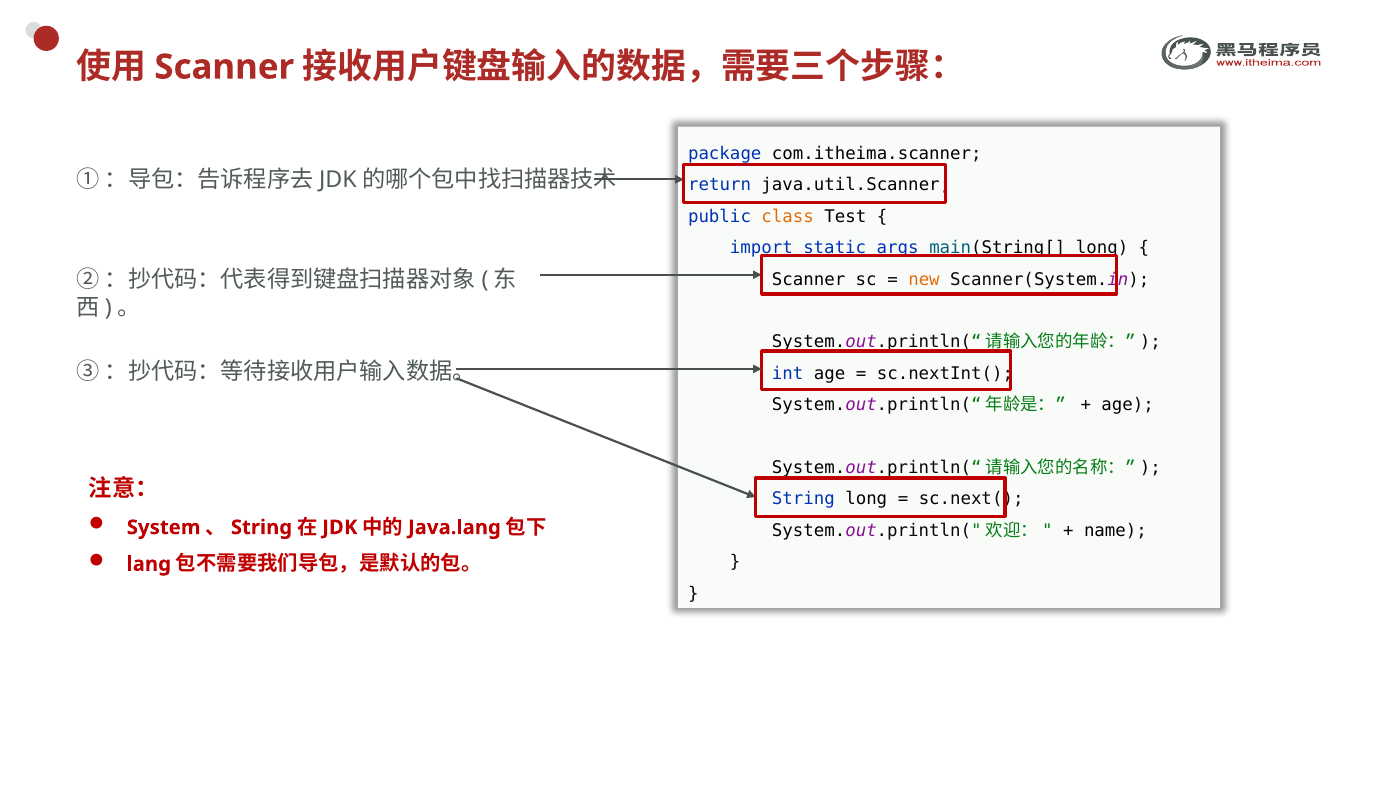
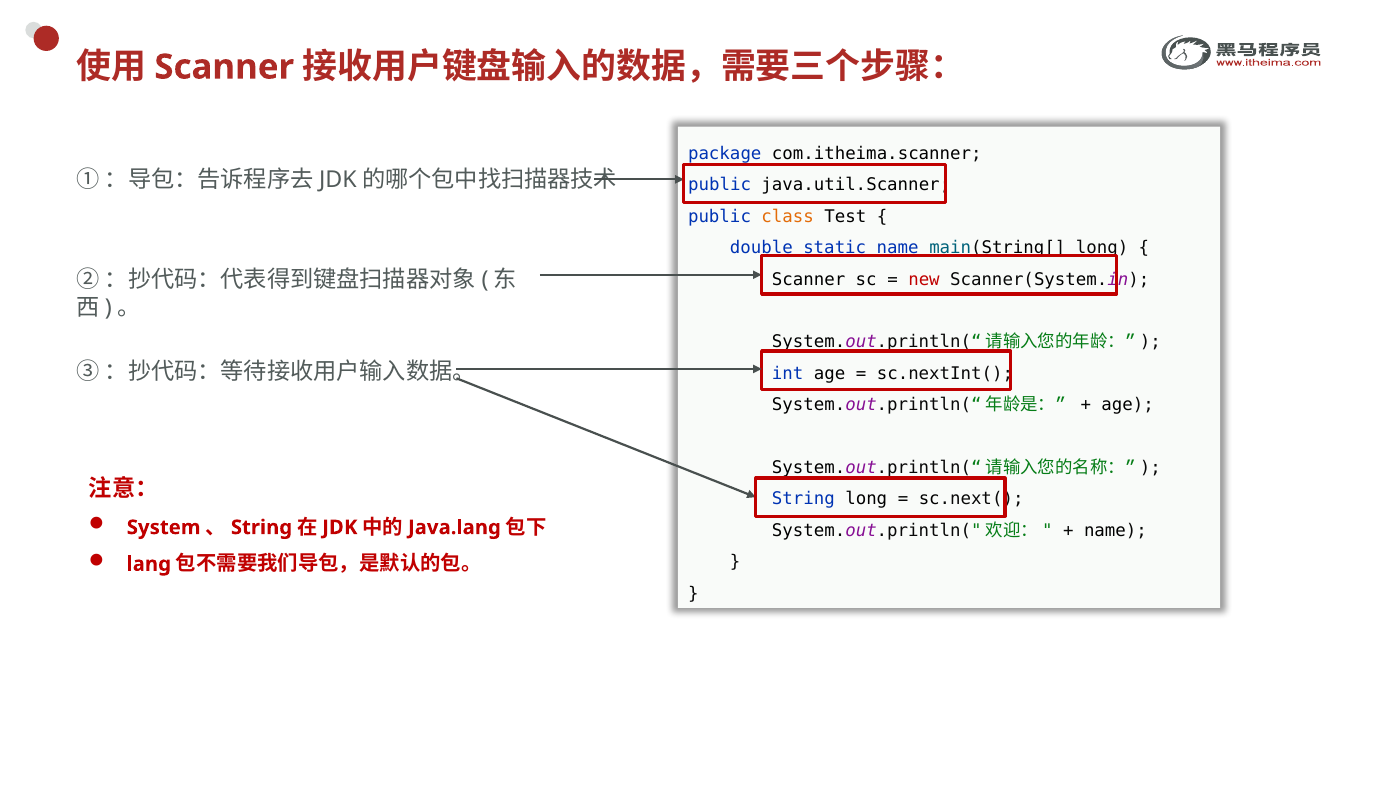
return at (720, 185): return -> public
import: import -> double
static args: args -> name
new colour: orange -> red
